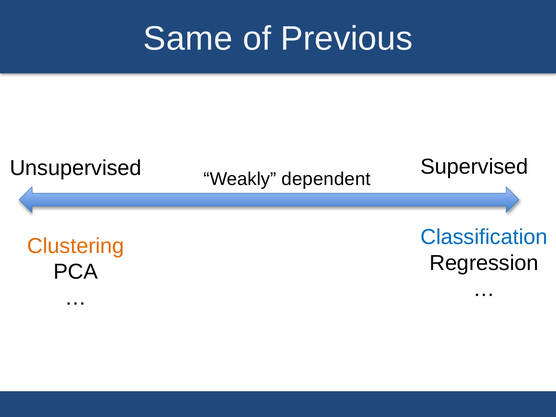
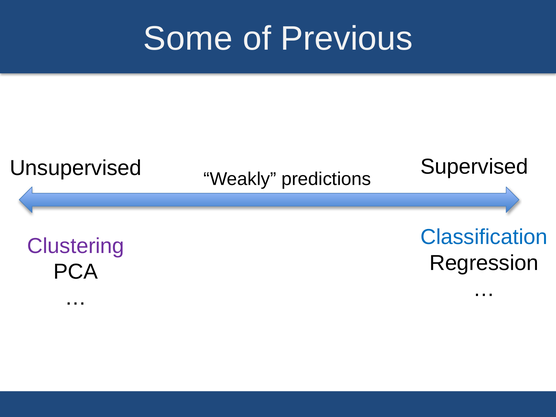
Same: Same -> Some
dependent: dependent -> predictions
Clustering colour: orange -> purple
